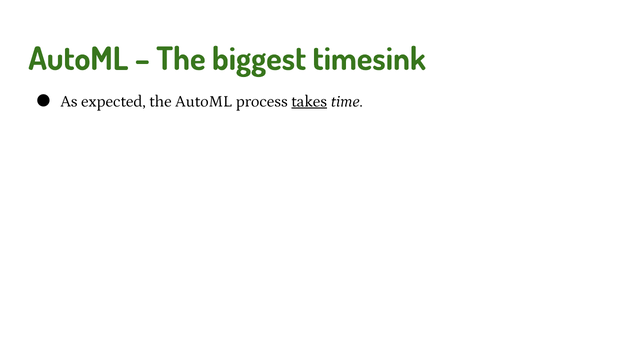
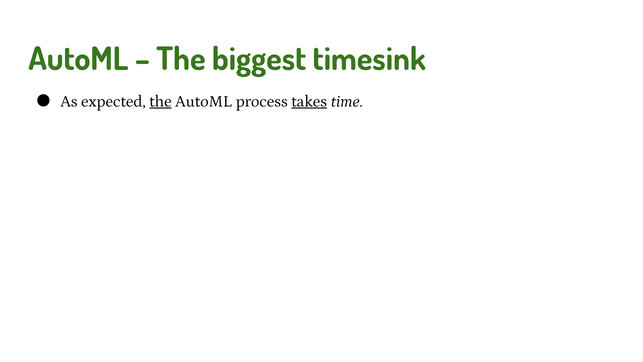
the at (161, 101) underline: none -> present
